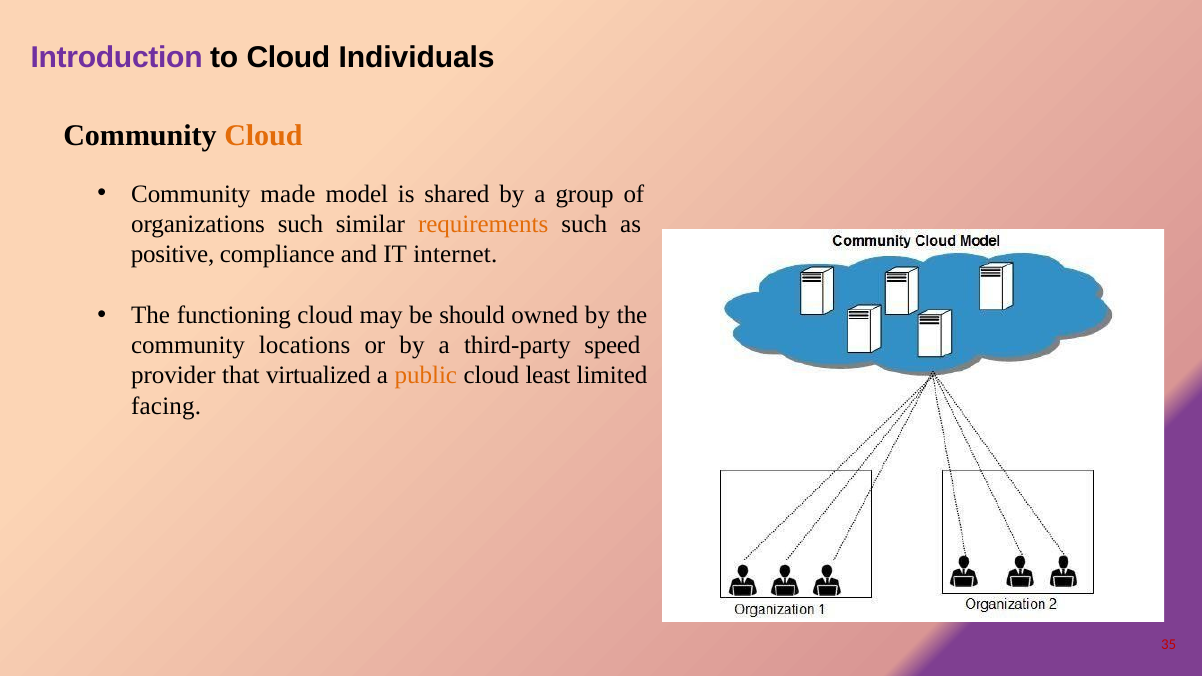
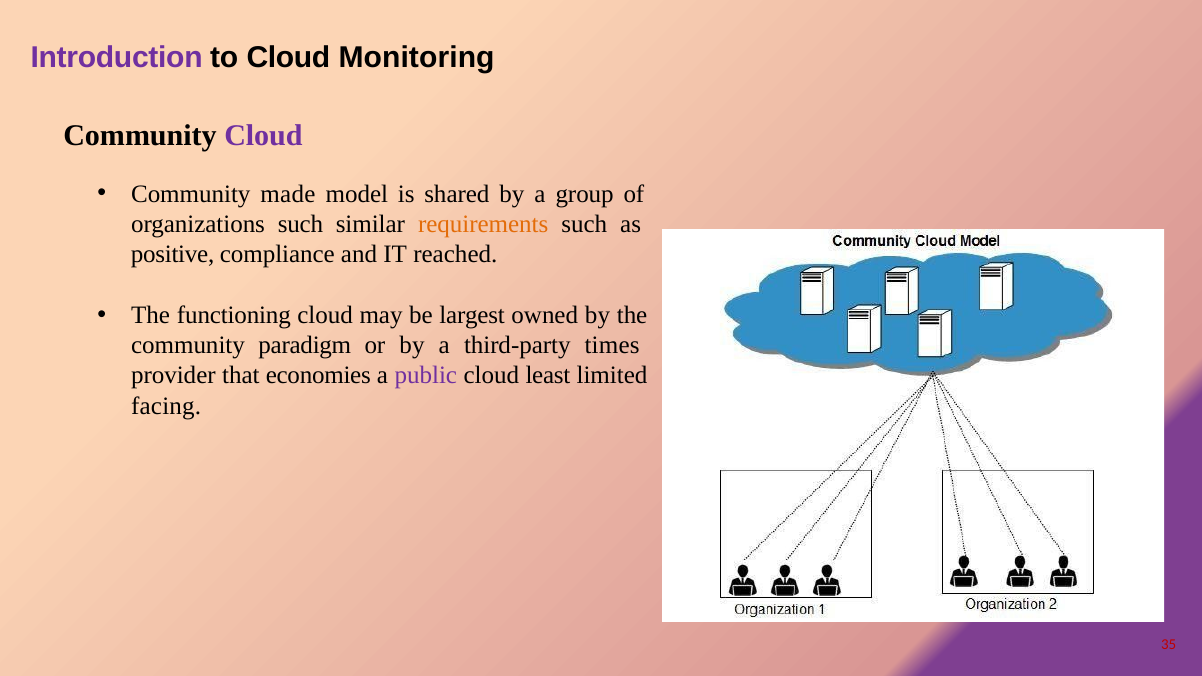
Individuals: Individuals -> Monitoring
Cloud at (263, 136) colour: orange -> purple
internet: internet -> reached
should: should -> largest
locations: locations -> paradigm
speed: speed -> times
virtualized: virtualized -> economies
public colour: orange -> purple
